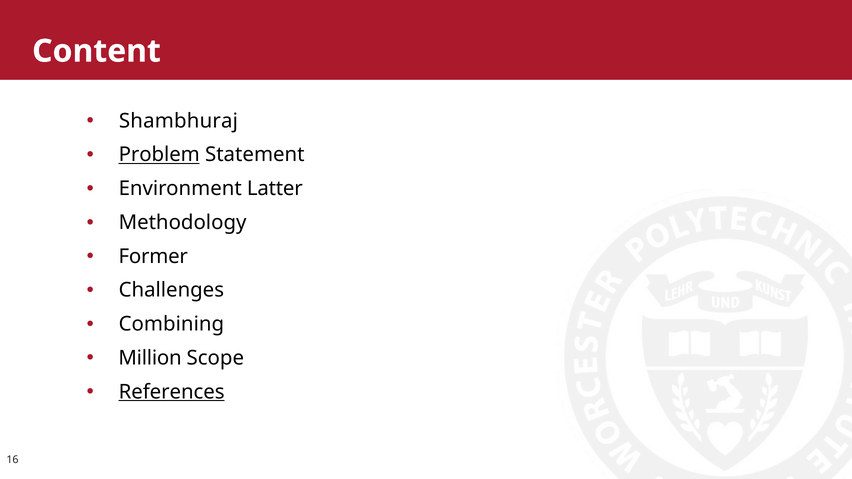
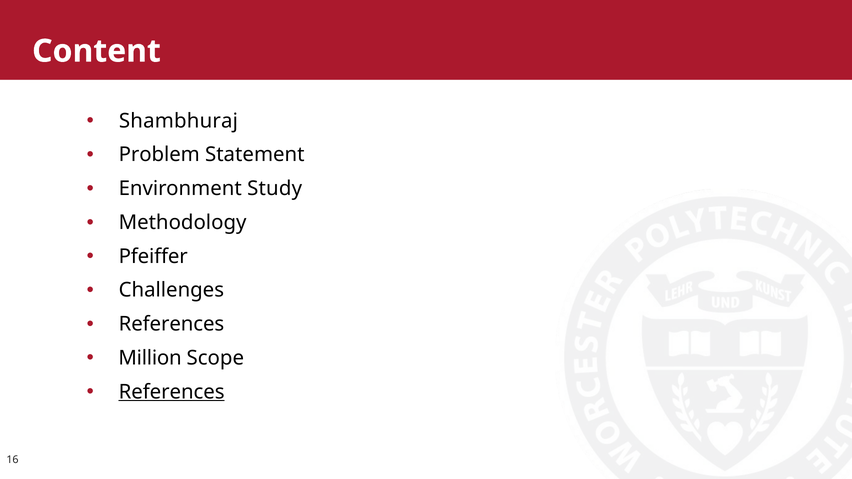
Problem underline: present -> none
Latter: Latter -> Study
Former: Former -> Pfeiffer
Combining at (171, 324): Combining -> References
